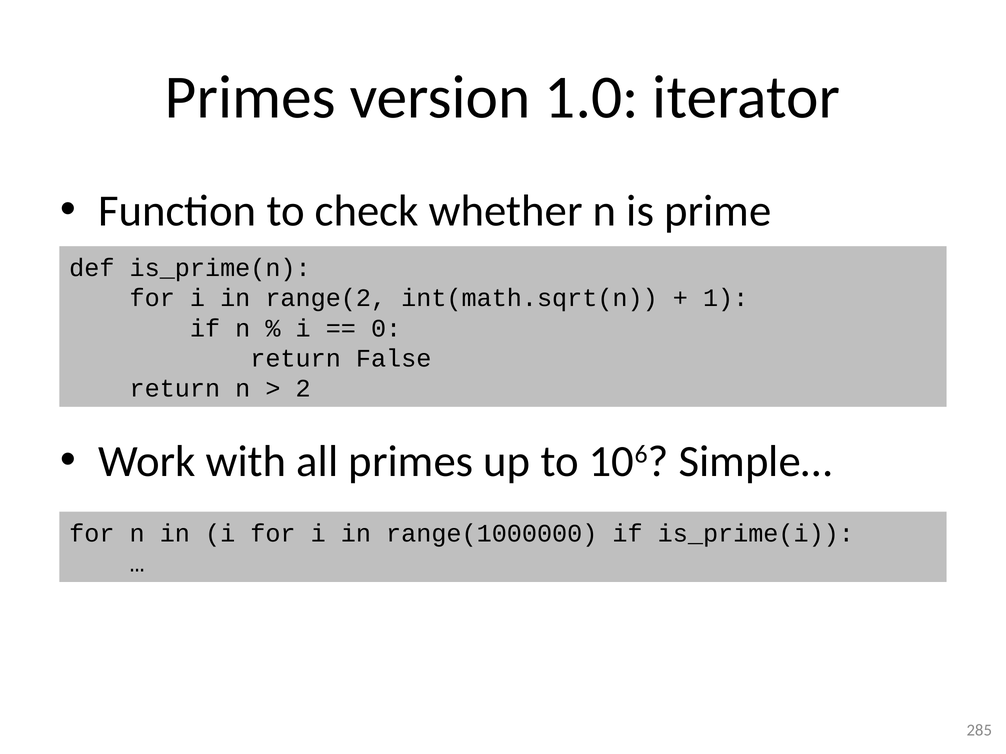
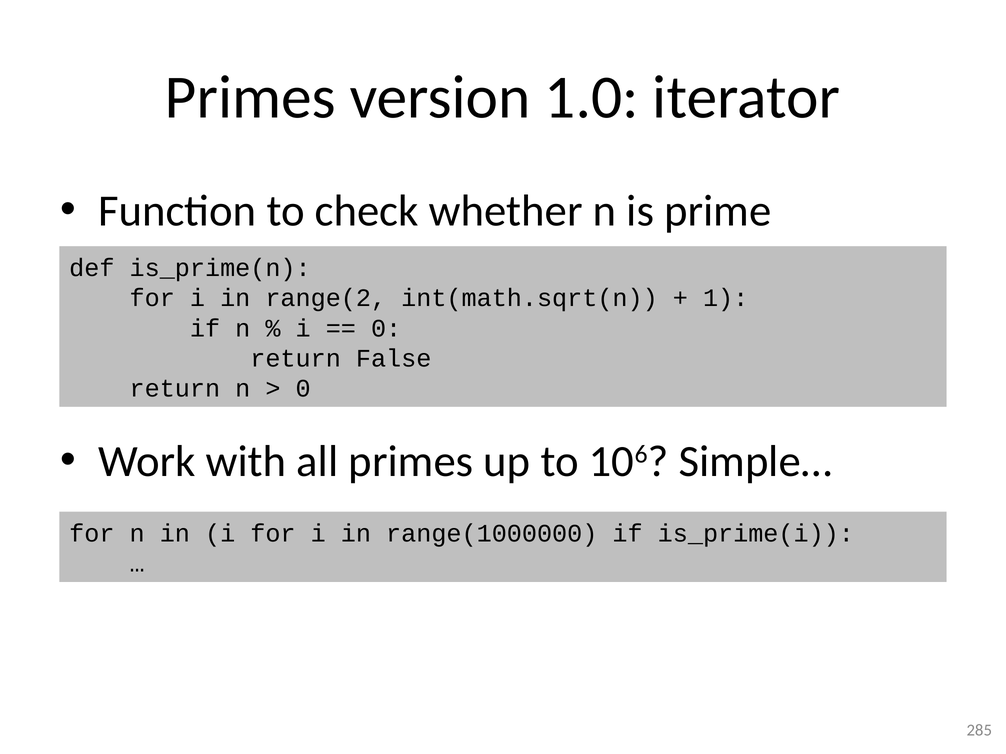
2 at (303, 389): 2 -> 0
